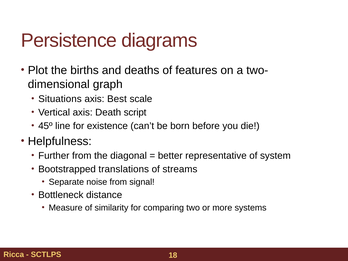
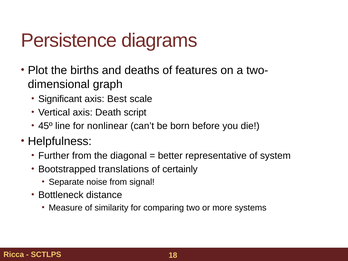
Situations: Situations -> Significant
existence: existence -> nonlinear
streams: streams -> certainly
